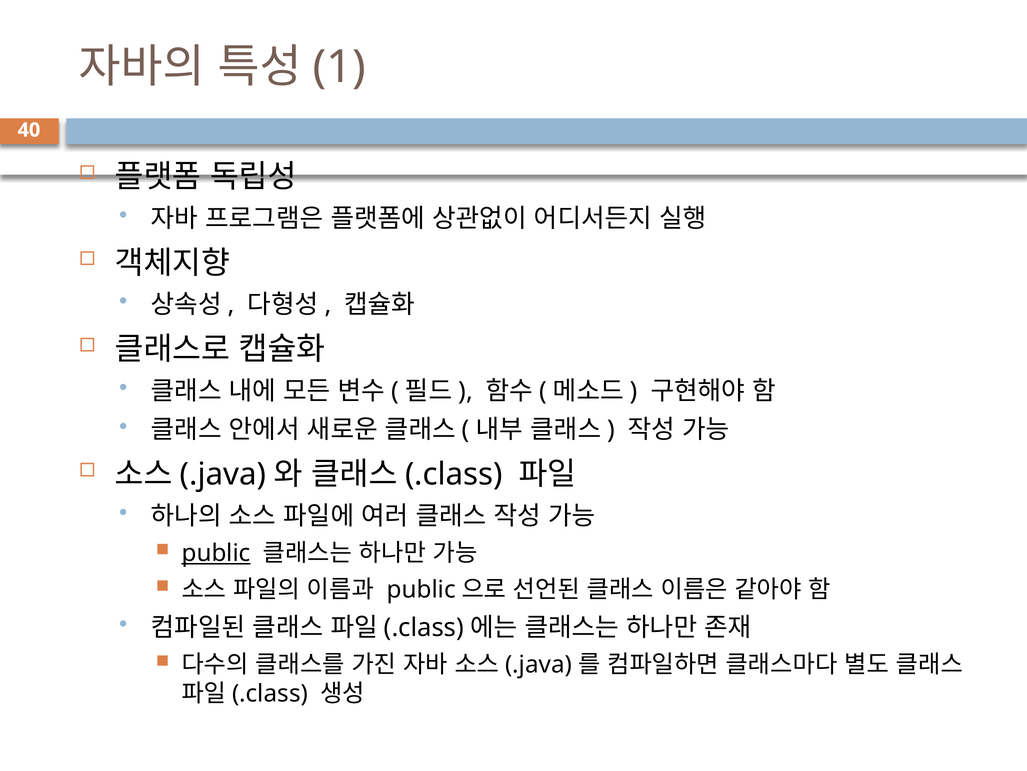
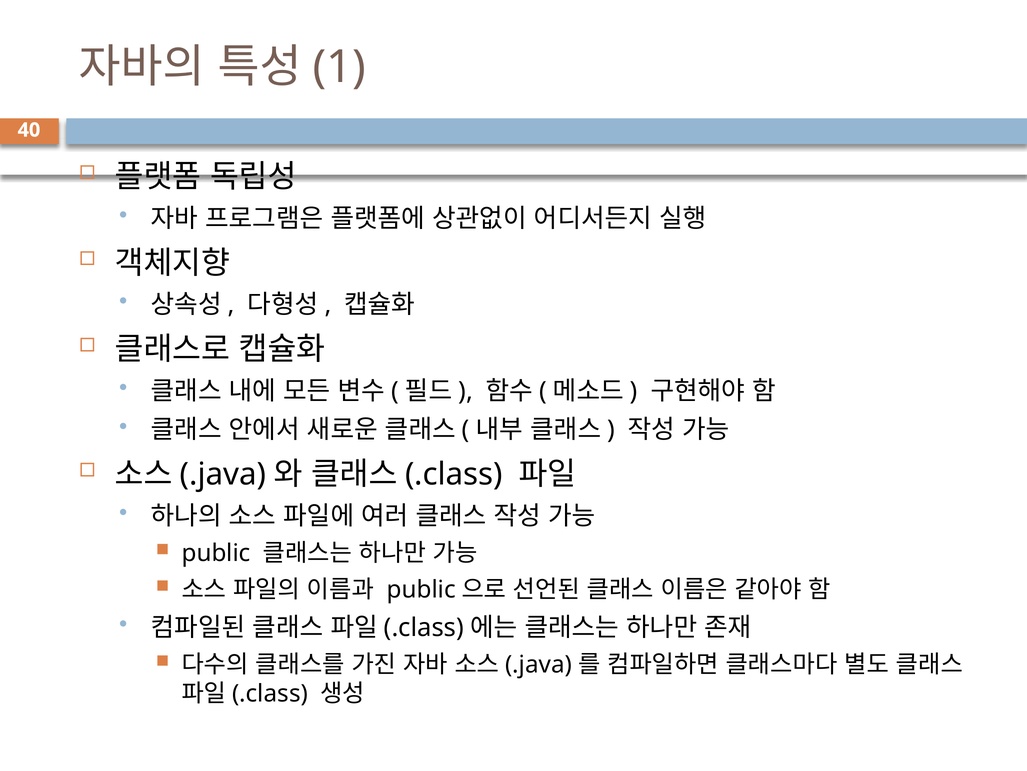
public underline: present -> none
